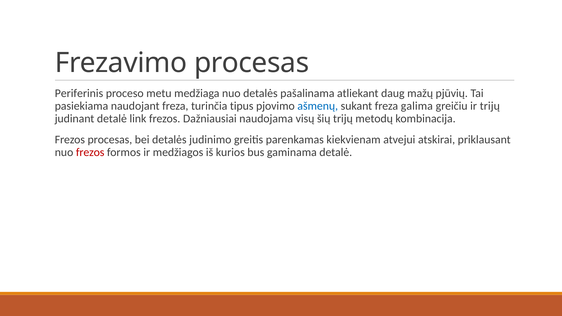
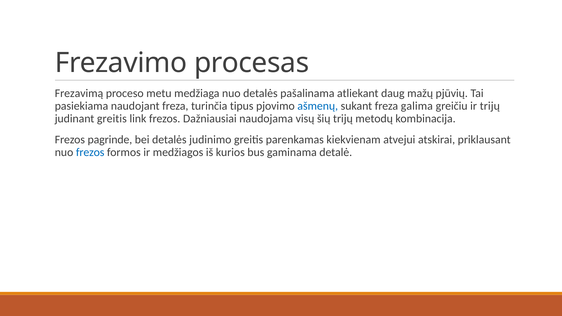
Periferinis: Periferinis -> Frezavimą
judinant detalė: detalė -> greitis
Frezos procesas: procesas -> pagrinde
frezos at (90, 152) colour: red -> blue
